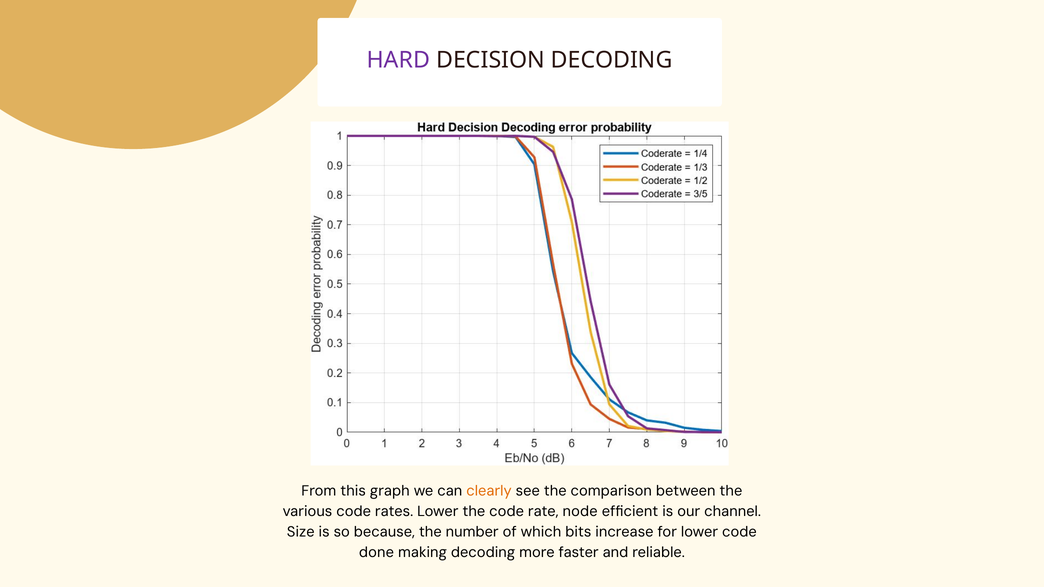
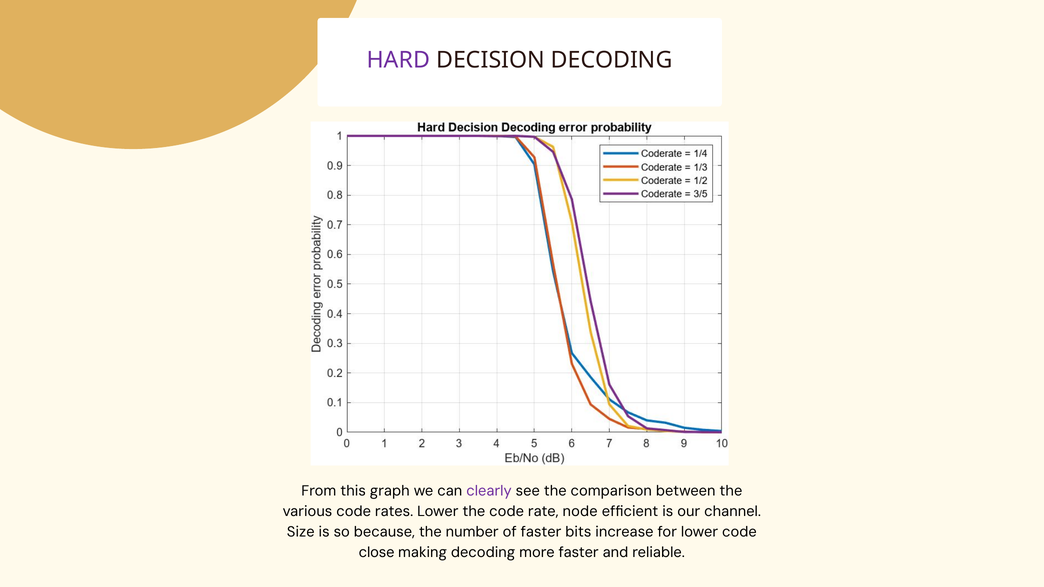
clearly colour: orange -> purple
of which: which -> faster
done: done -> close
